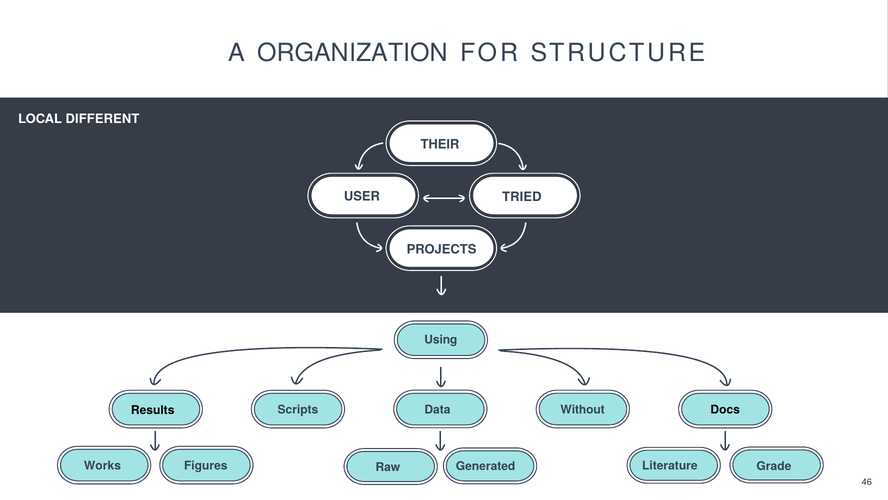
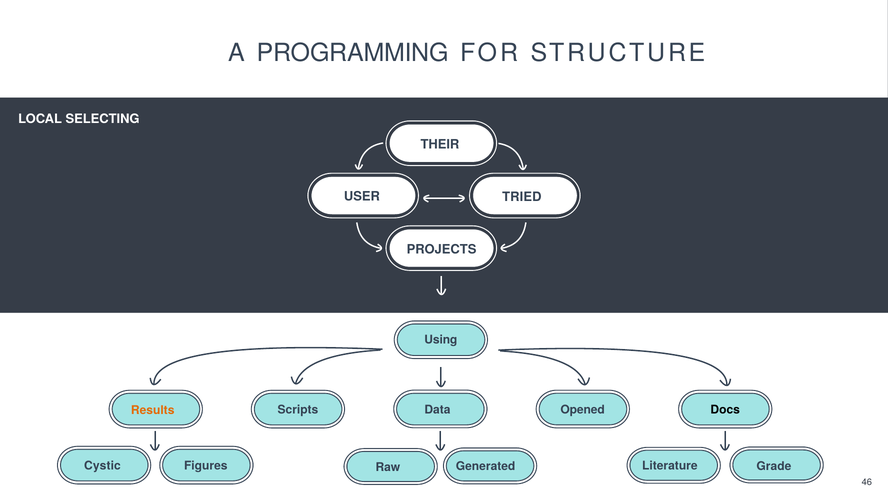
ORGANIZATION: ORGANIZATION -> PROGRAMMING
DIFFERENT: DIFFERENT -> SELECTING
Without: Without -> Opened
Results colour: black -> orange
Works: Works -> Cystic
